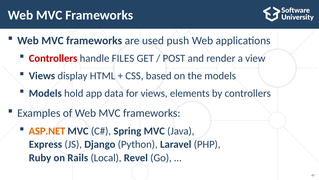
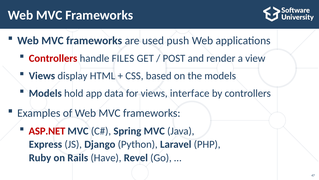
elements: elements -> interface
ASP.NET colour: orange -> red
Local: Local -> Have
